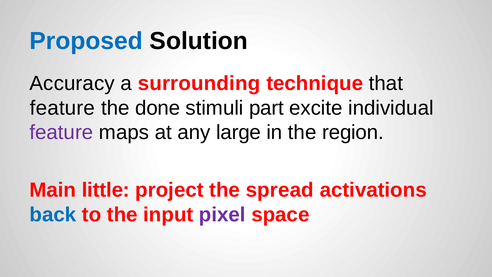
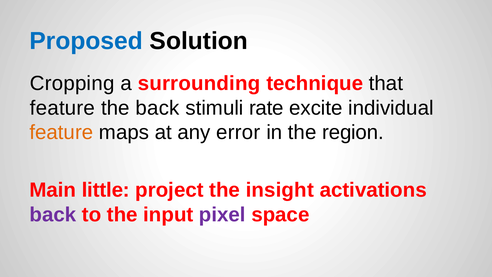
Accuracy: Accuracy -> Cropping
the done: done -> back
part: part -> rate
feature at (61, 132) colour: purple -> orange
large: large -> error
spread: spread -> insight
back at (53, 214) colour: blue -> purple
